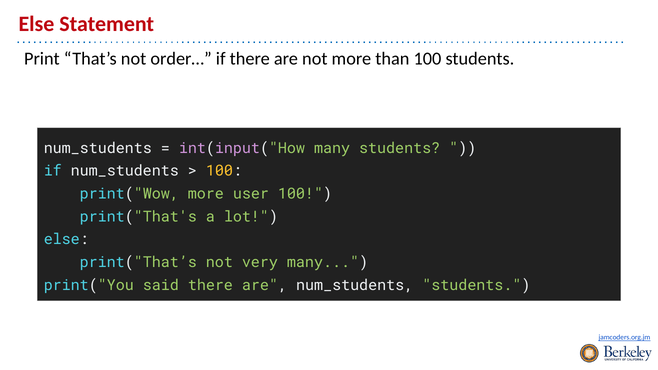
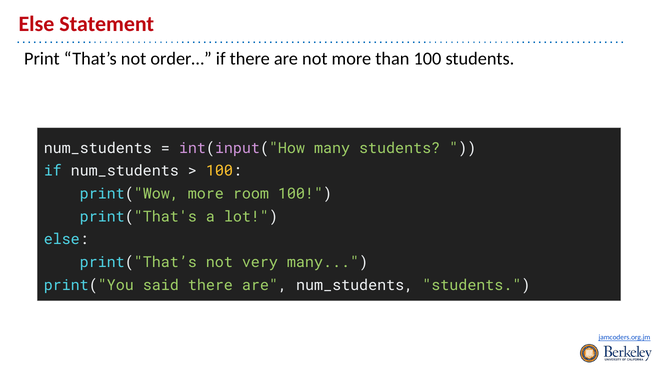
user: user -> room
